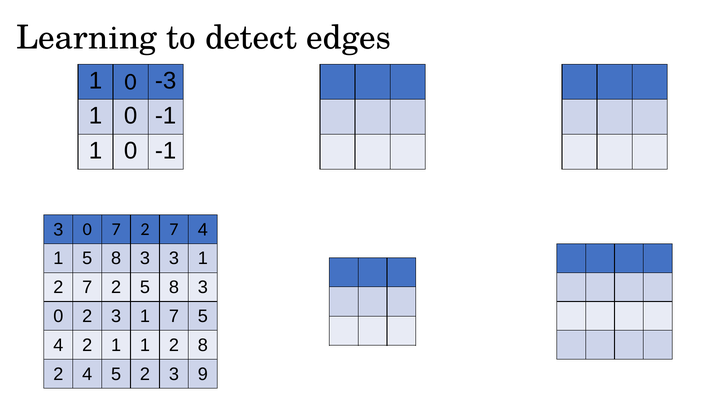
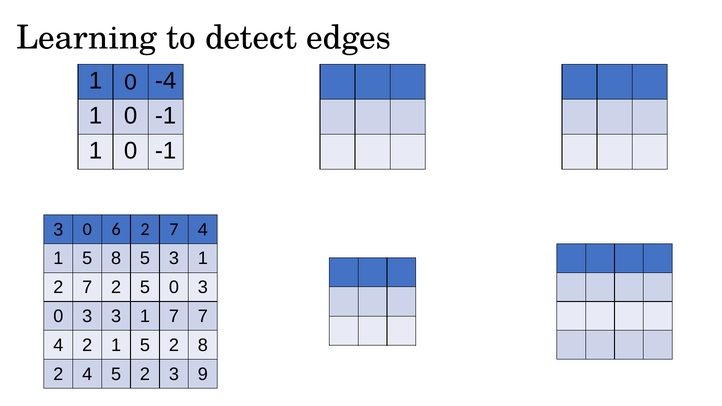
-3: -3 -> -4
0 7: 7 -> 6
1 5 8 3: 3 -> 5
2 5 8: 8 -> 0
2 at (87, 316): 2 -> 3
7 5: 5 -> 7
2 1 1: 1 -> 5
